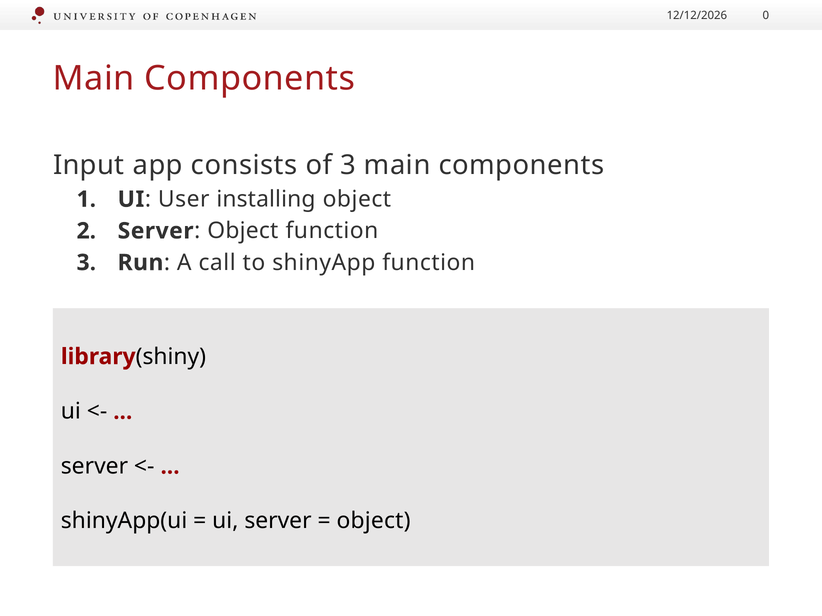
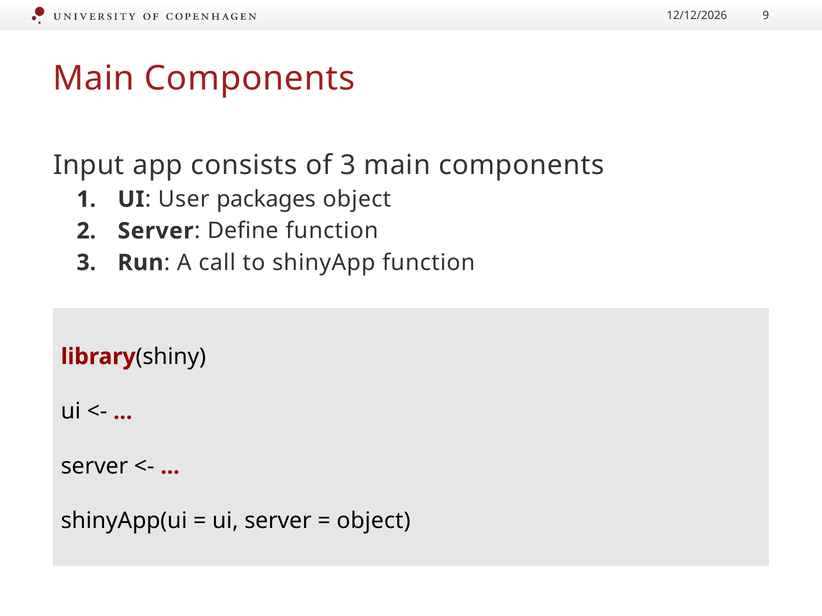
0: 0 -> 9
installing: installing -> packages
Object at (243, 231): Object -> Define
